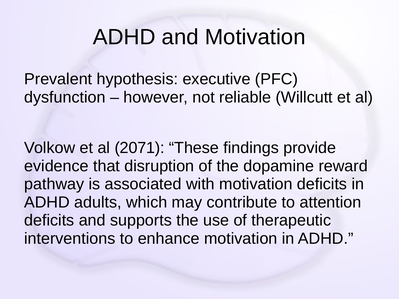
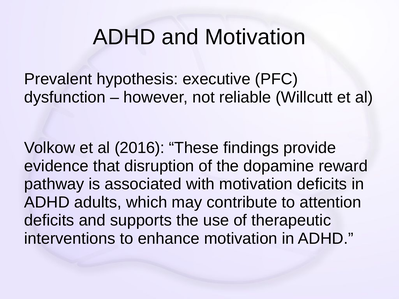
2071: 2071 -> 2016
